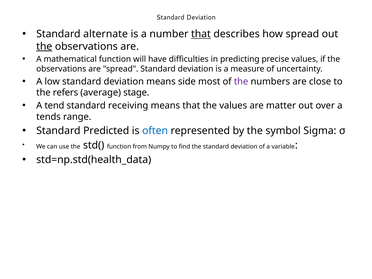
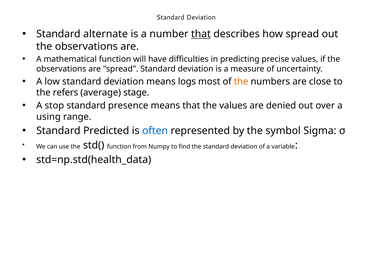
the at (44, 46) underline: present -> none
side: side -> logs
the at (241, 81) colour: purple -> orange
tend: tend -> stop
receiving: receiving -> presence
matter: matter -> denied
tends: tends -> using
